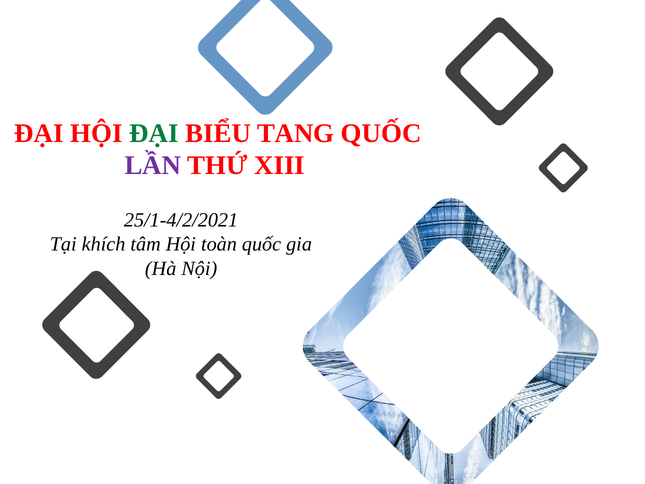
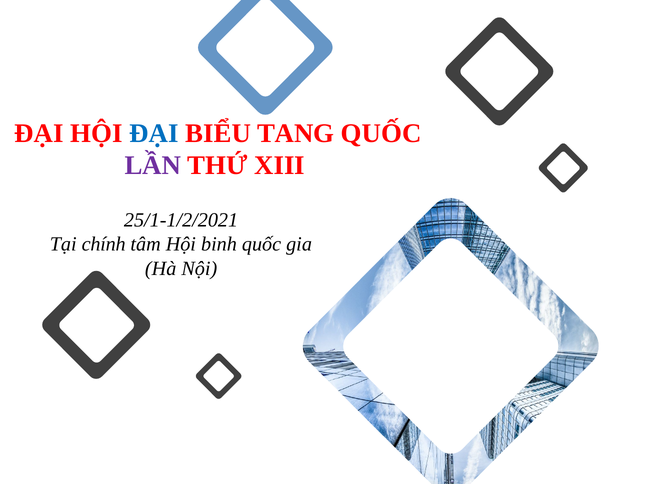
ĐẠI at (154, 133) colour: green -> blue
25/1-4/2/2021: 25/1-4/2/2021 -> 25/1-1/2/2021
khích: khích -> chính
toàn: toàn -> binh
